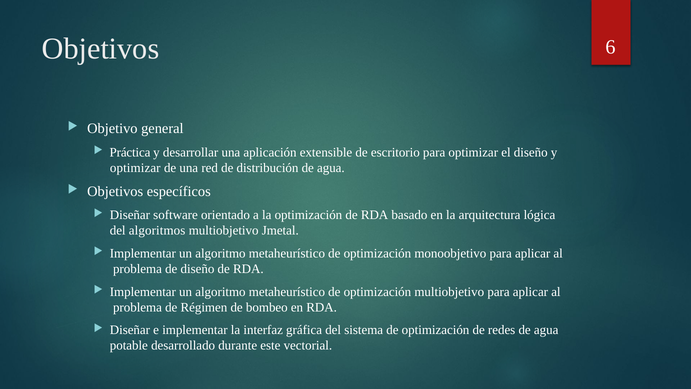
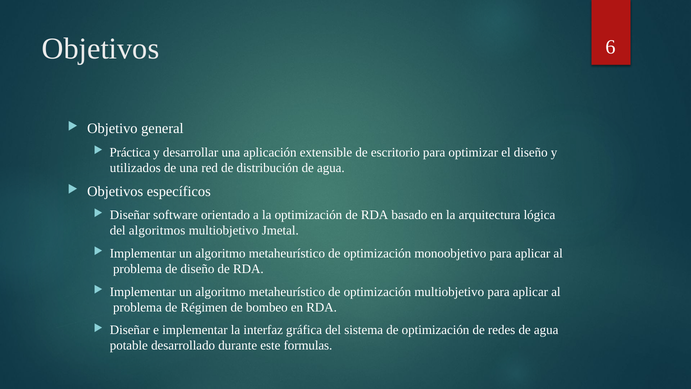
optimizar at (135, 168): optimizar -> utilizados
vectorial: vectorial -> formulas
